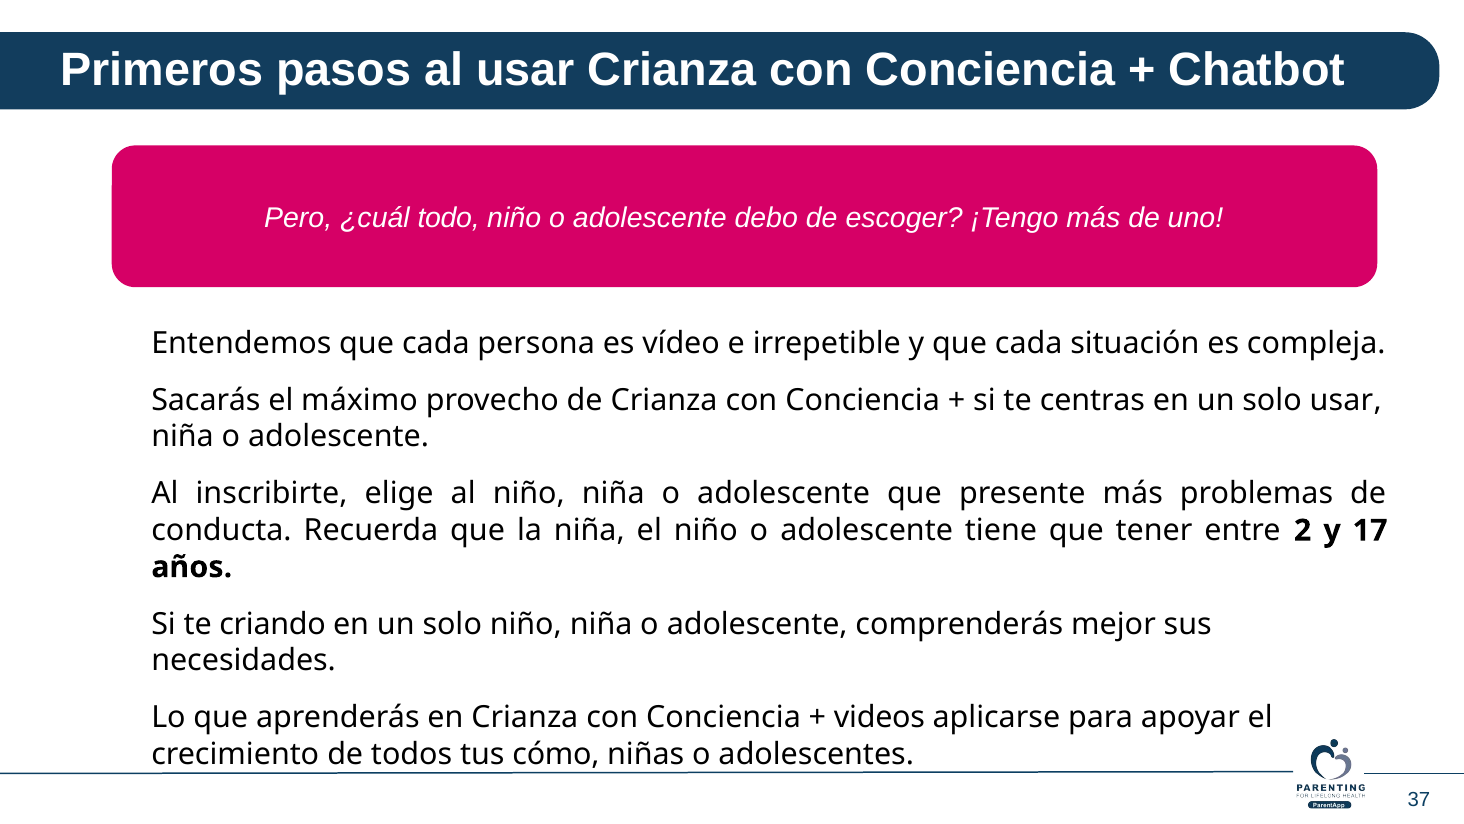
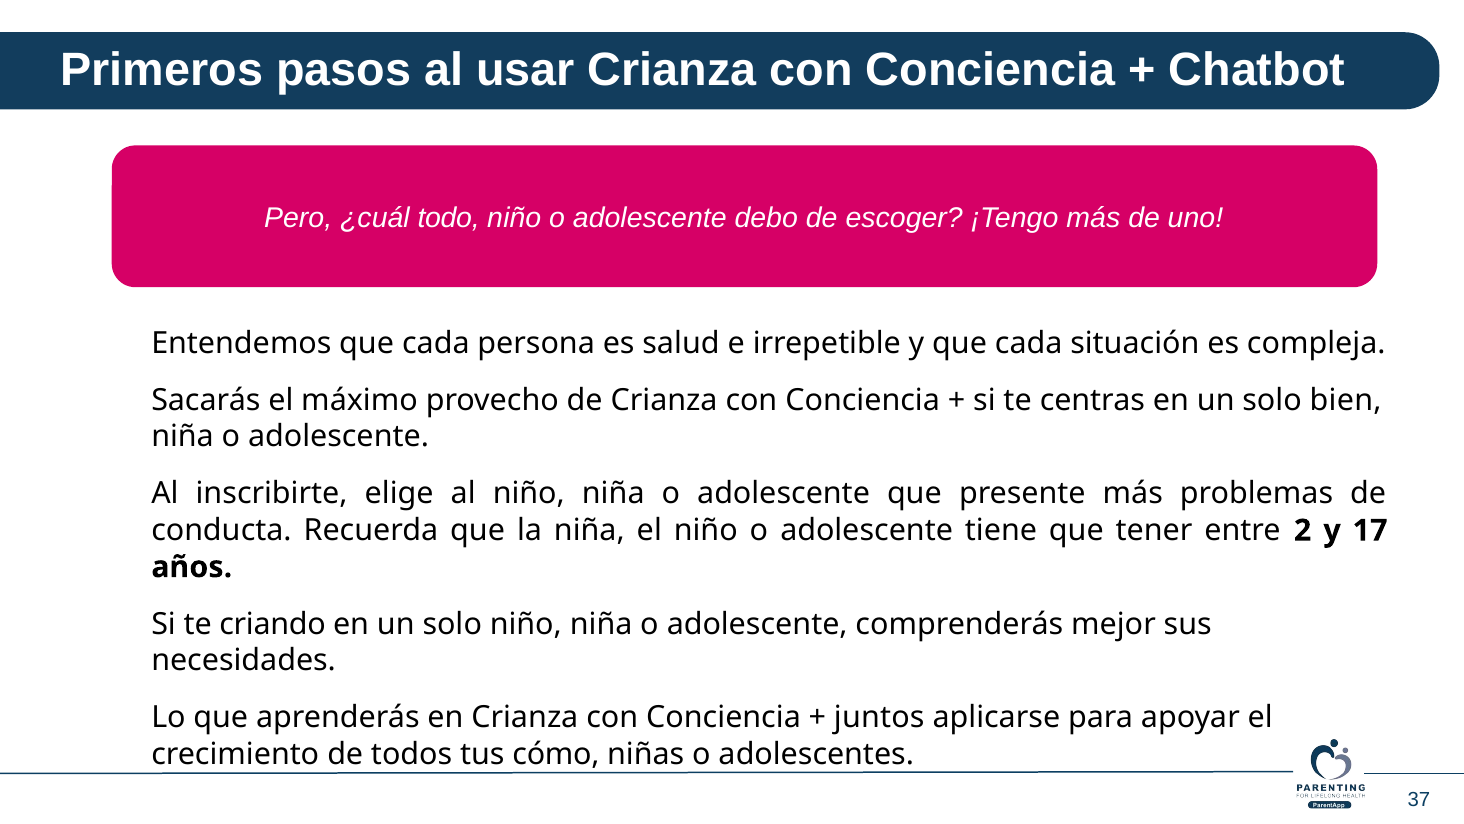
vídeo: vídeo -> salud
solo usar: usar -> bien
videos: videos -> juntos
